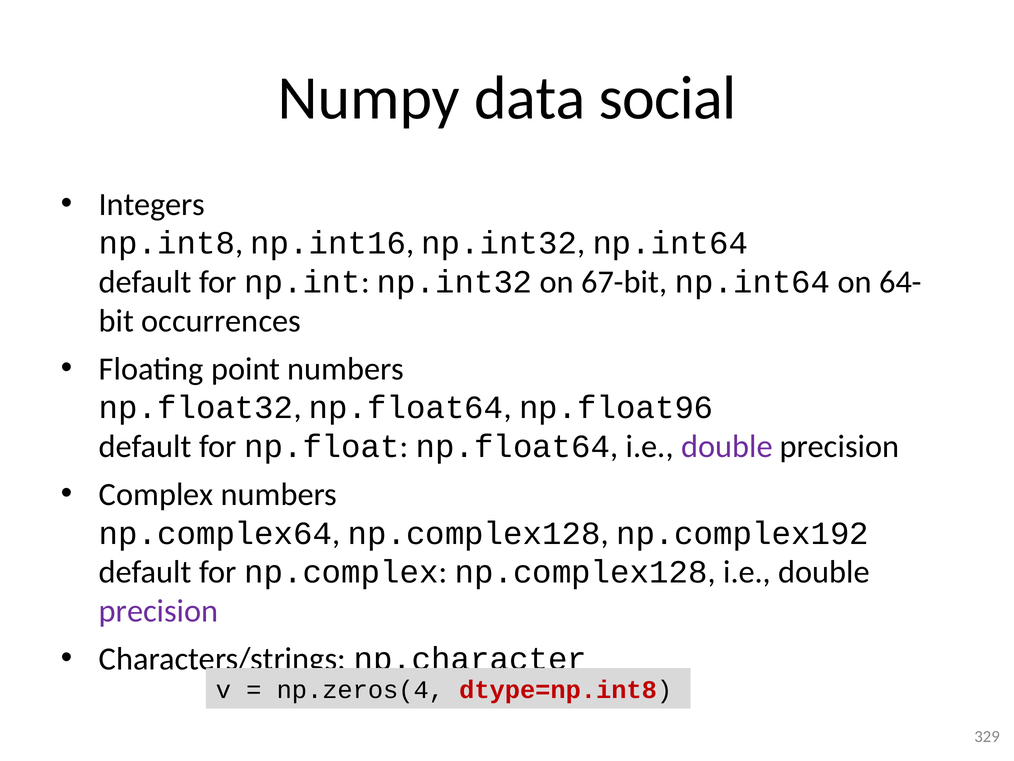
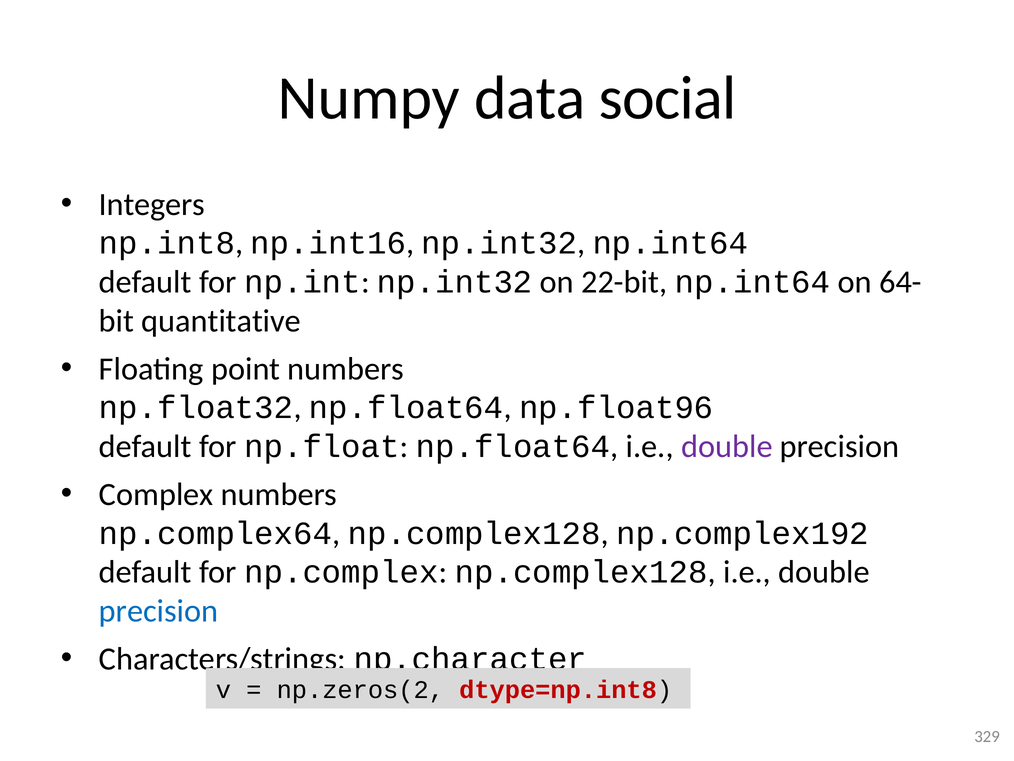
67-bit: 67-bit -> 22-bit
occurrences: occurrences -> quantitative
precision at (159, 611) colour: purple -> blue
np.zeros(4: np.zeros(4 -> np.zeros(2
